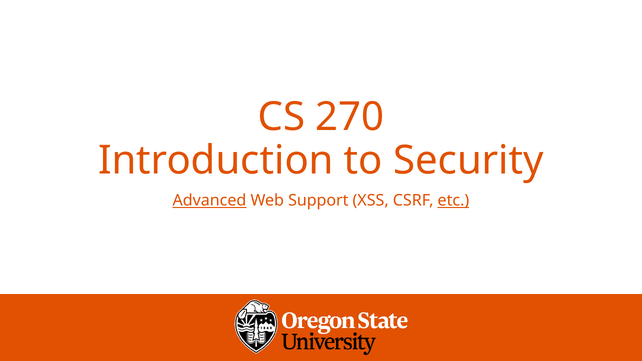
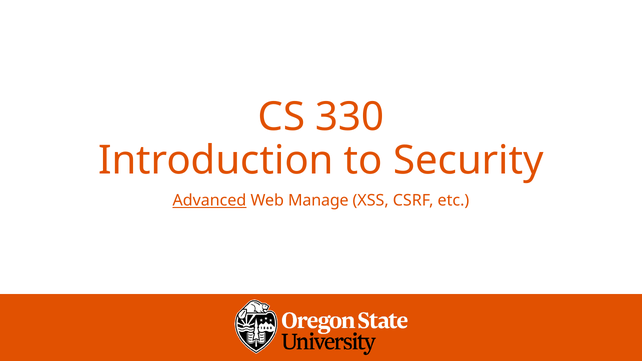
270: 270 -> 330
Support: Support -> Manage
etc underline: present -> none
